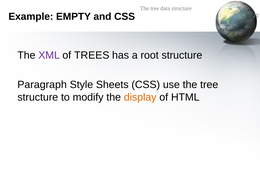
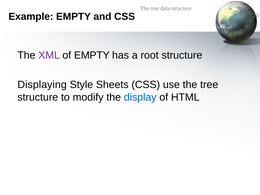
of TREES: TREES -> EMPTY
Paragraph: Paragraph -> Displaying
display colour: orange -> blue
